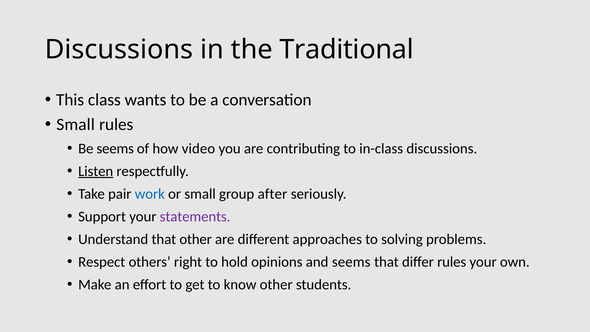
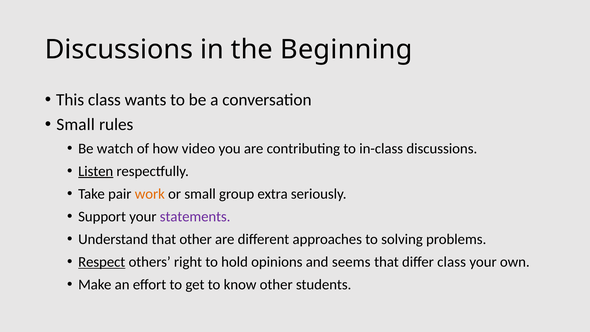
Traditional: Traditional -> Beginning
Be seems: seems -> watch
work colour: blue -> orange
after: after -> extra
Respect underline: none -> present
differ rules: rules -> class
